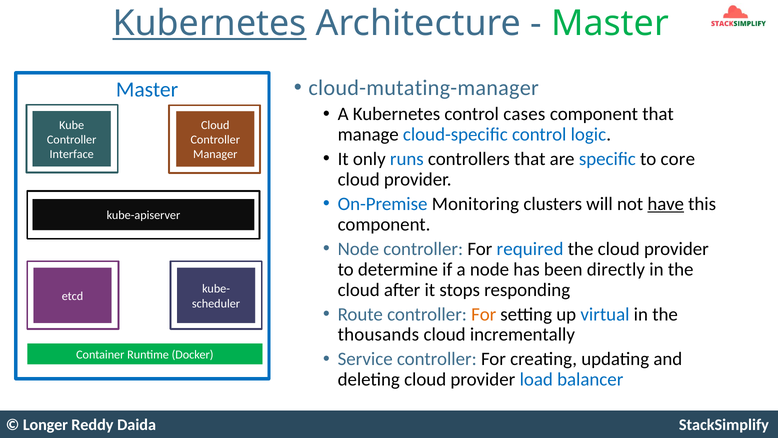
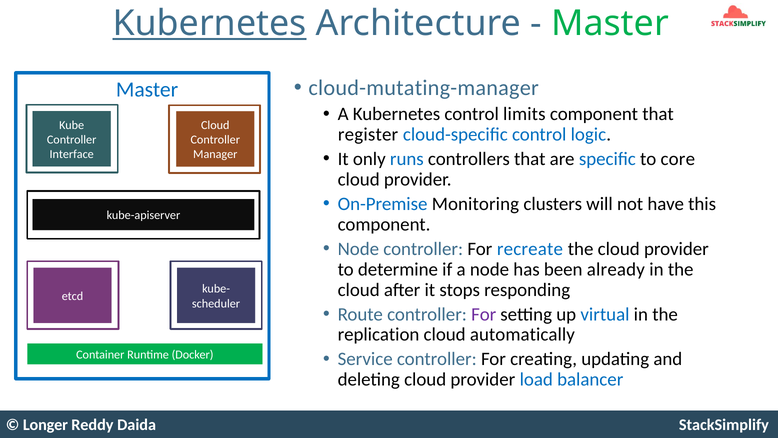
cases: cases -> limits
manage: manage -> register
have underline: present -> none
required: required -> recreate
directly: directly -> already
For at (484, 314) colour: orange -> purple
thousands: thousands -> replication
incrementally: incrementally -> automatically
